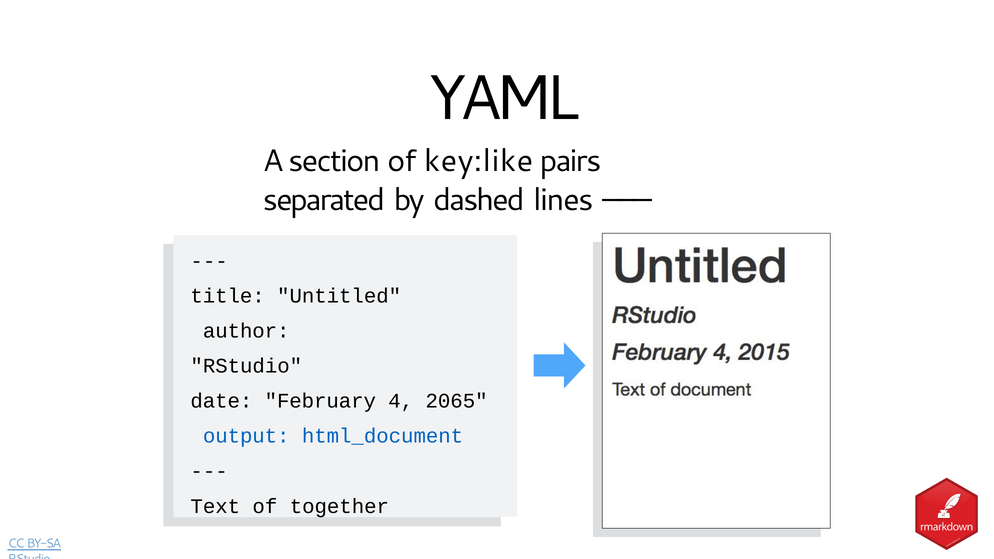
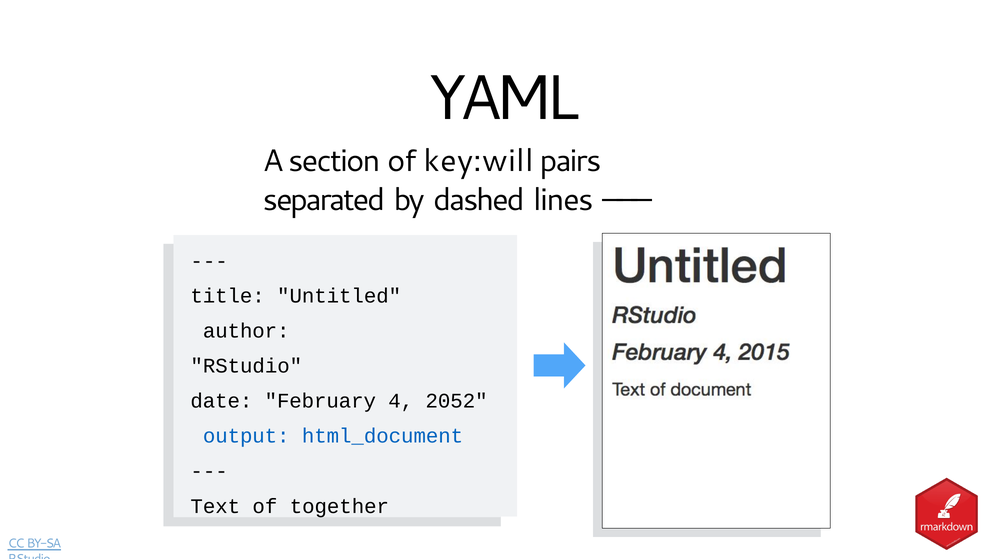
key:like: key:like -> key:will
2065: 2065 -> 2052
